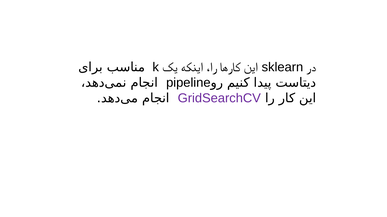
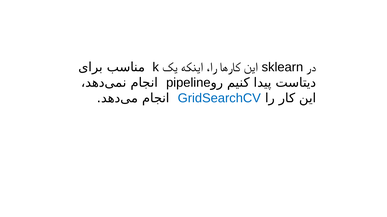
GridSearchCV colour: purple -> blue
